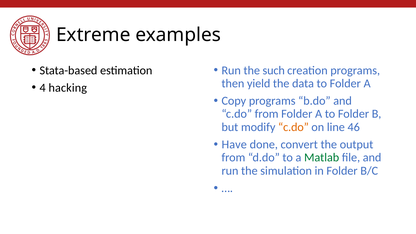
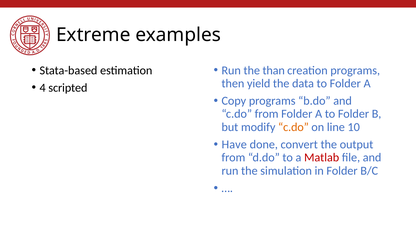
such: such -> than
hacking: hacking -> scripted
46: 46 -> 10
Matlab colour: green -> red
